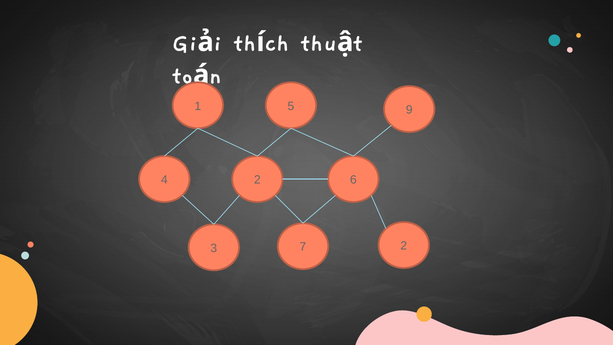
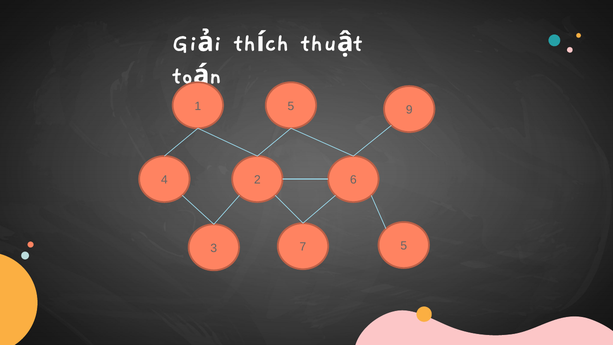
3 2: 2 -> 5
